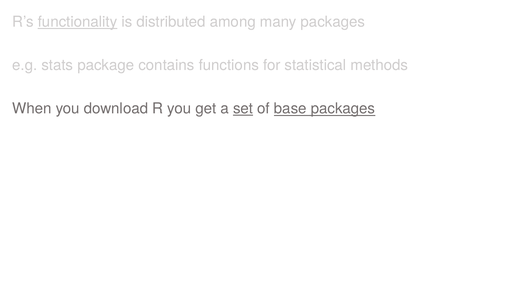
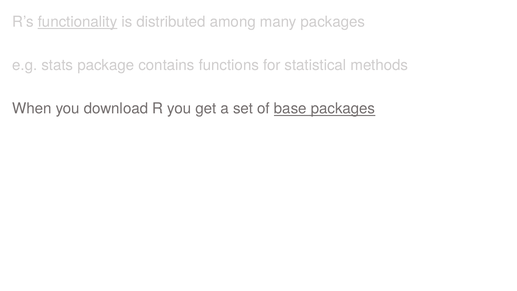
set underline: present -> none
